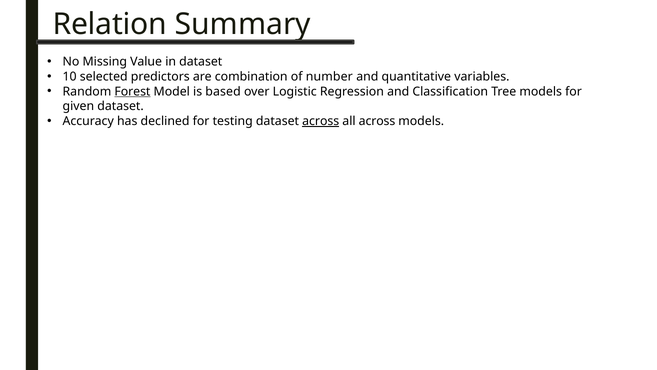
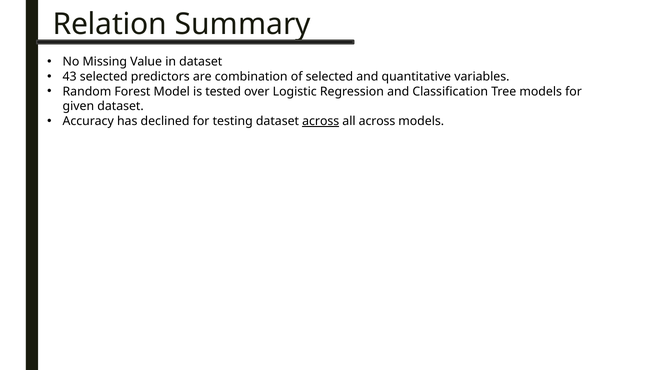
10: 10 -> 43
of number: number -> selected
Forest underline: present -> none
based: based -> tested
